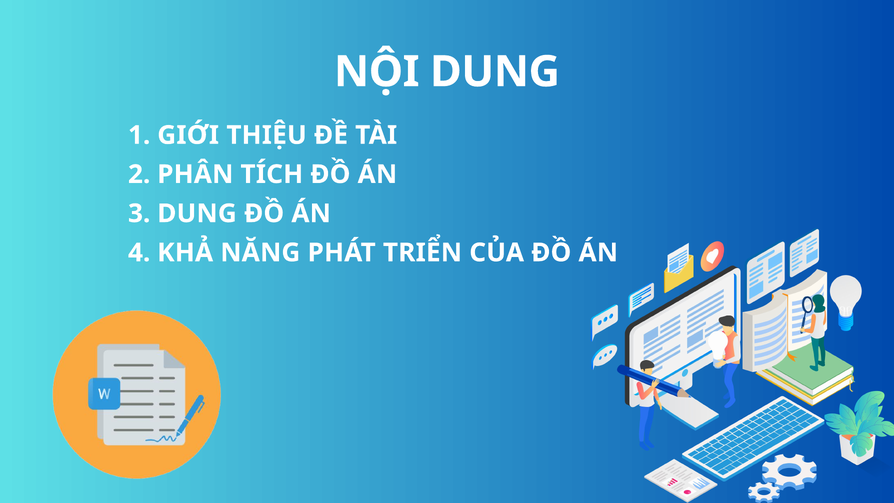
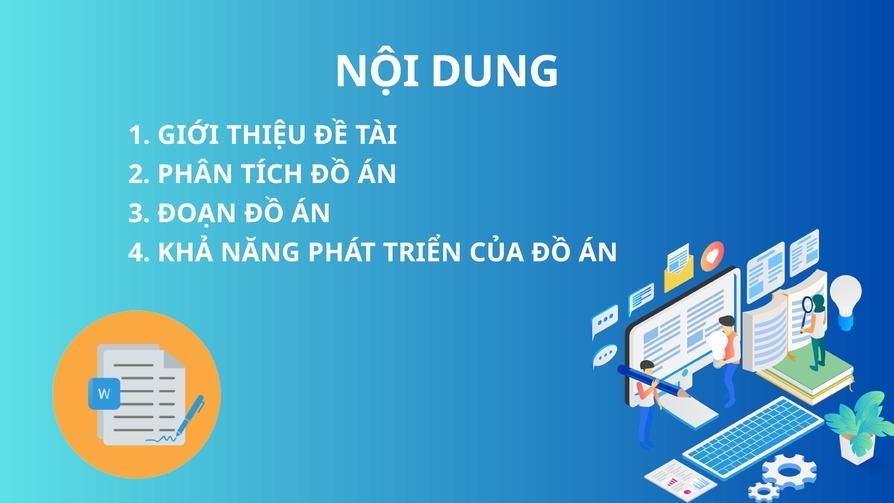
DUNG at (197, 213): DUNG -> ĐOẠN
